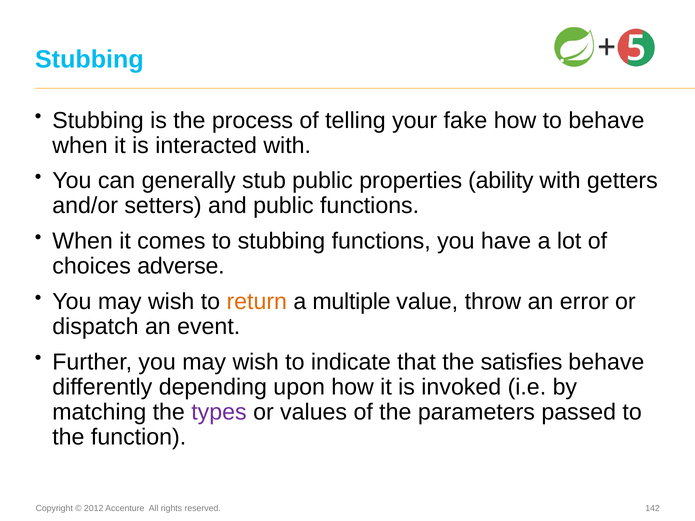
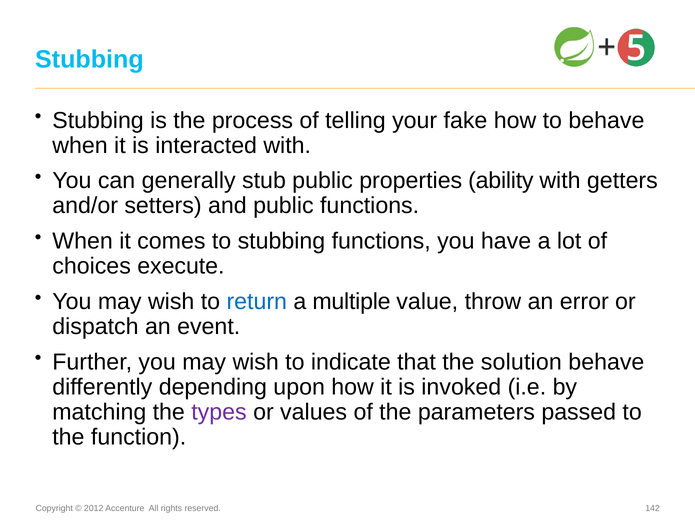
adverse: adverse -> execute
return colour: orange -> blue
satisfies: satisfies -> solution
